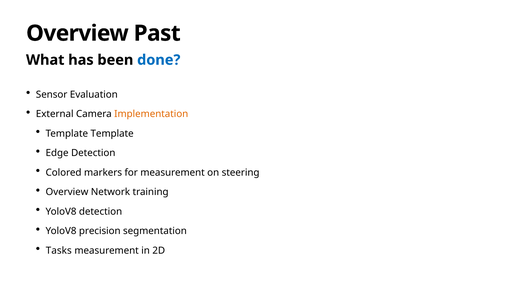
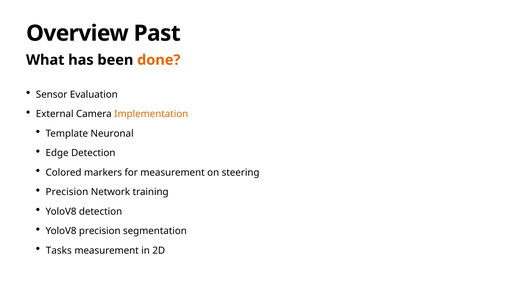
done colour: blue -> orange
Template Template: Template -> Neuronal
Overview at (67, 192): Overview -> Precision
